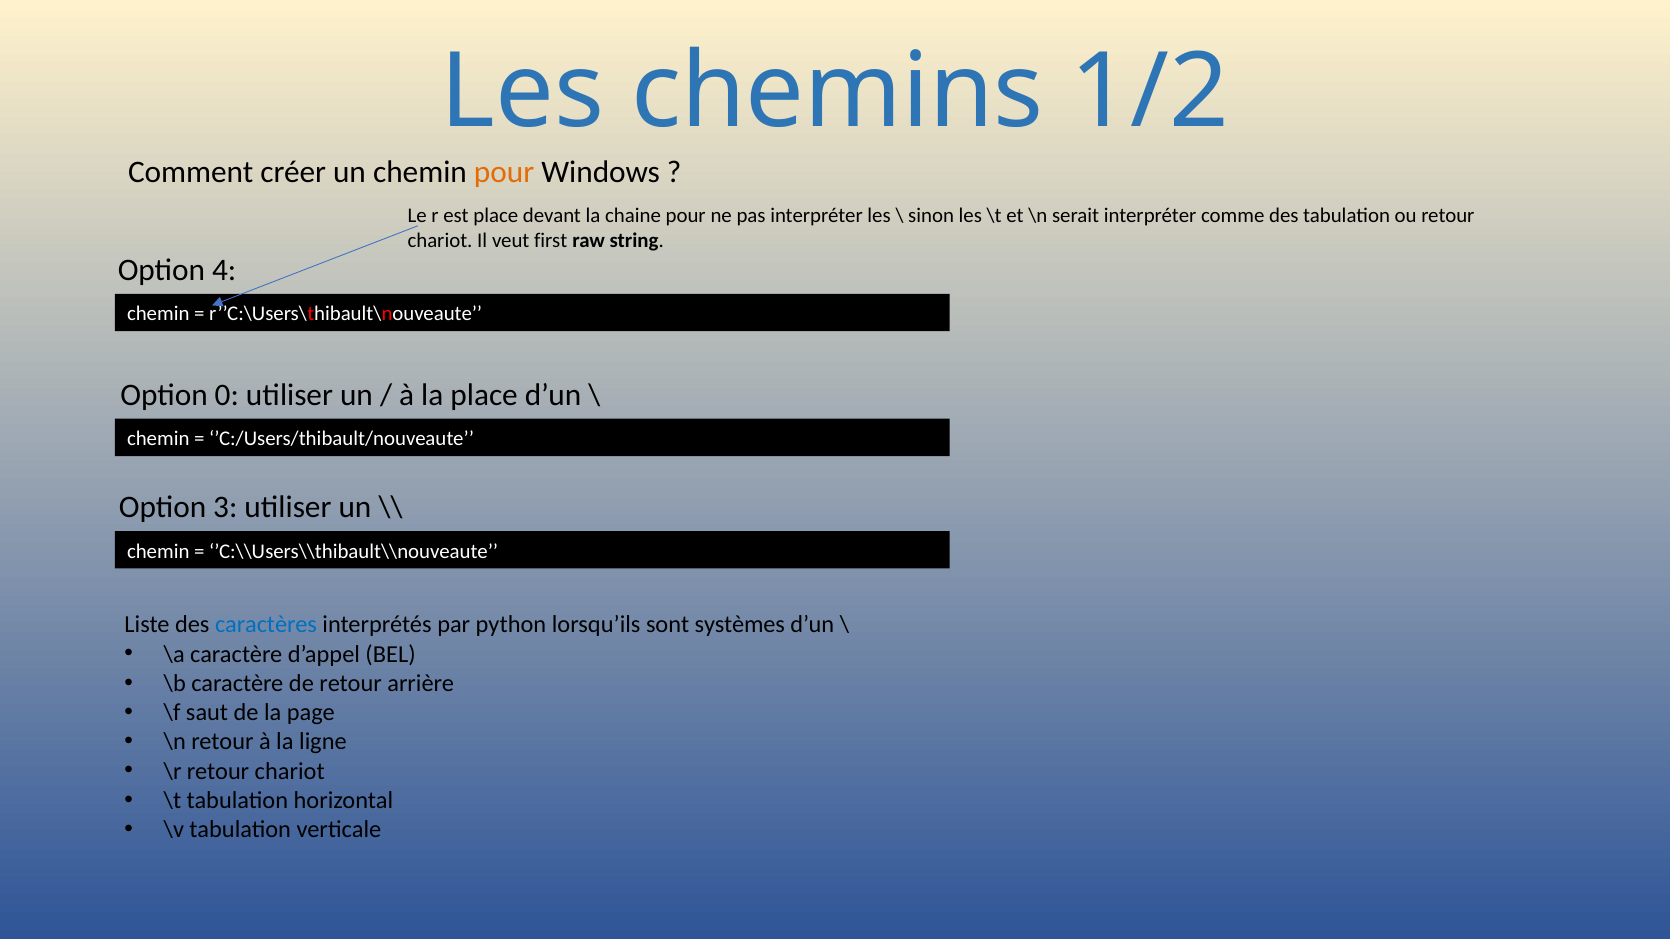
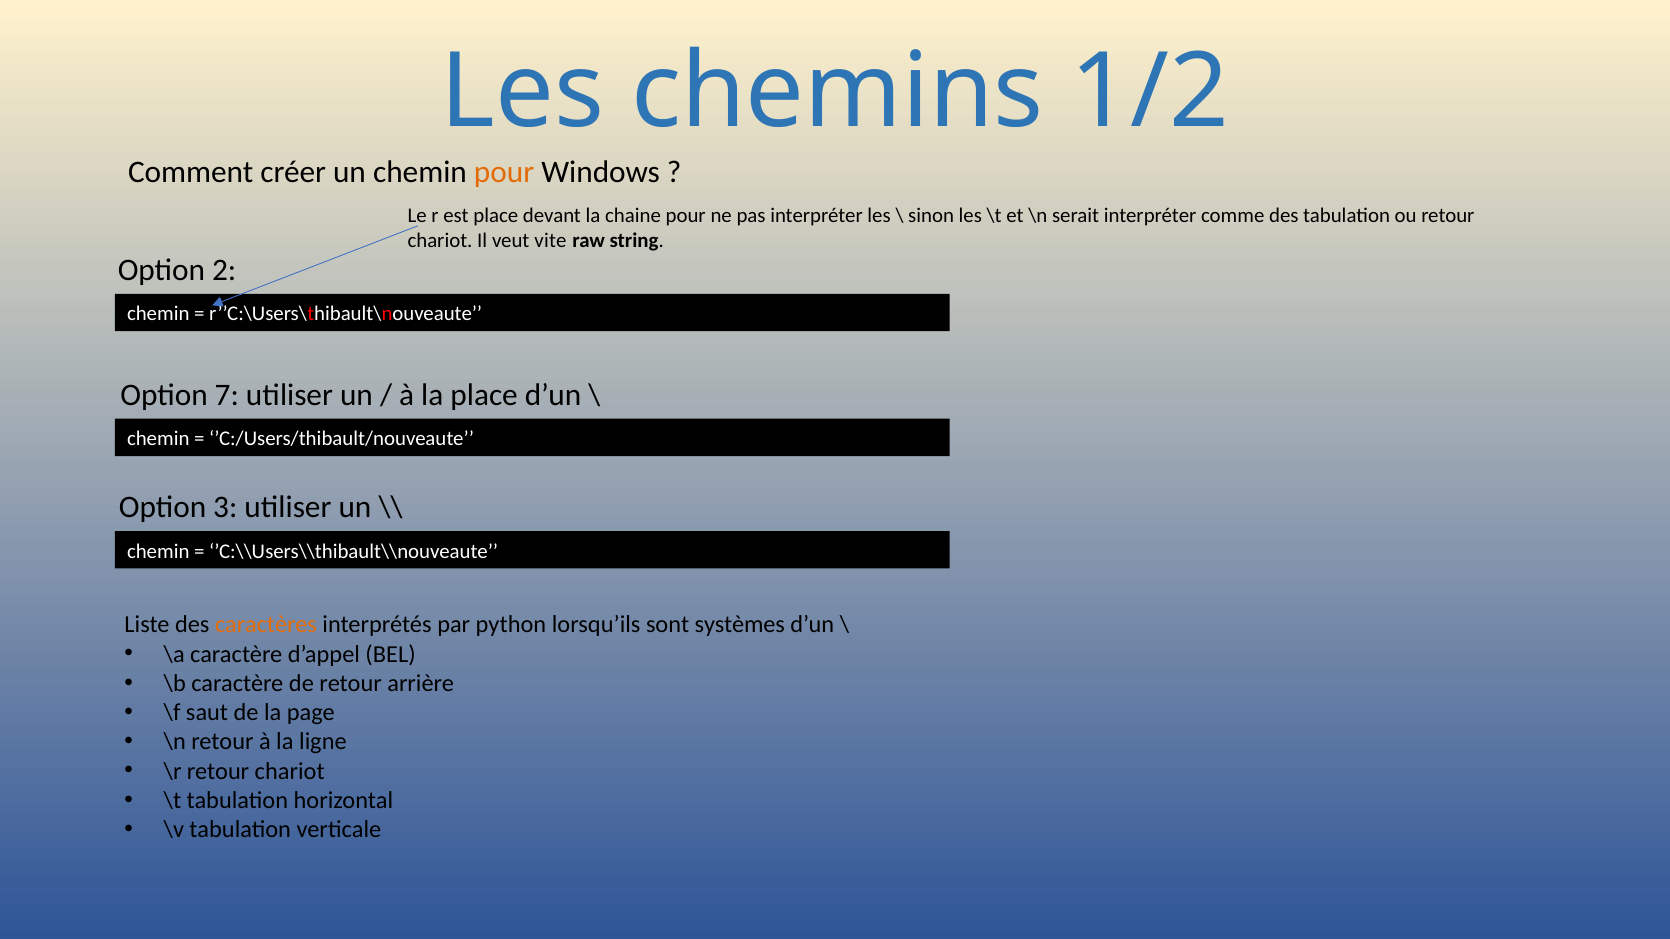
first: first -> vite
4: 4 -> 2
0: 0 -> 7
caractères colour: blue -> orange
